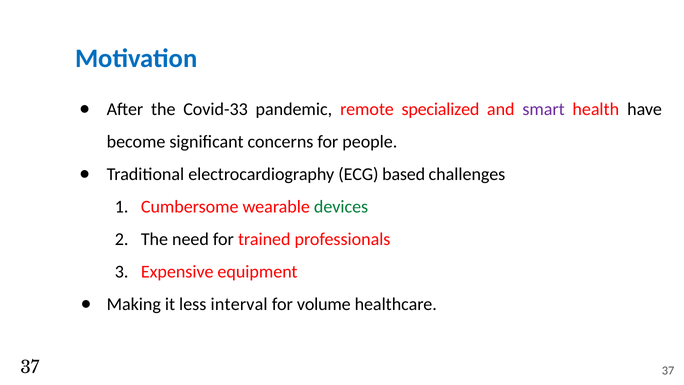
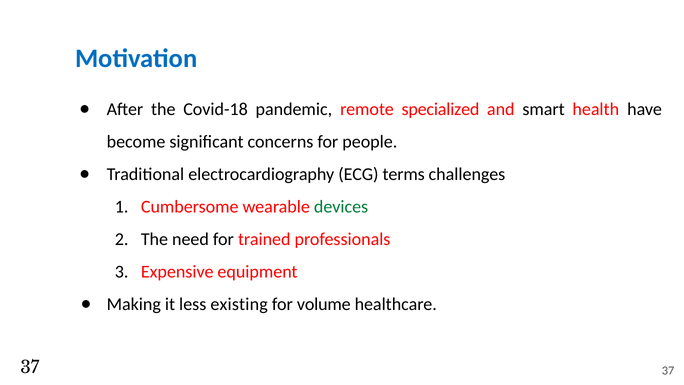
Covid-33: Covid-33 -> Covid-18
smart colour: purple -> black
based: based -> terms
interval: interval -> existing
